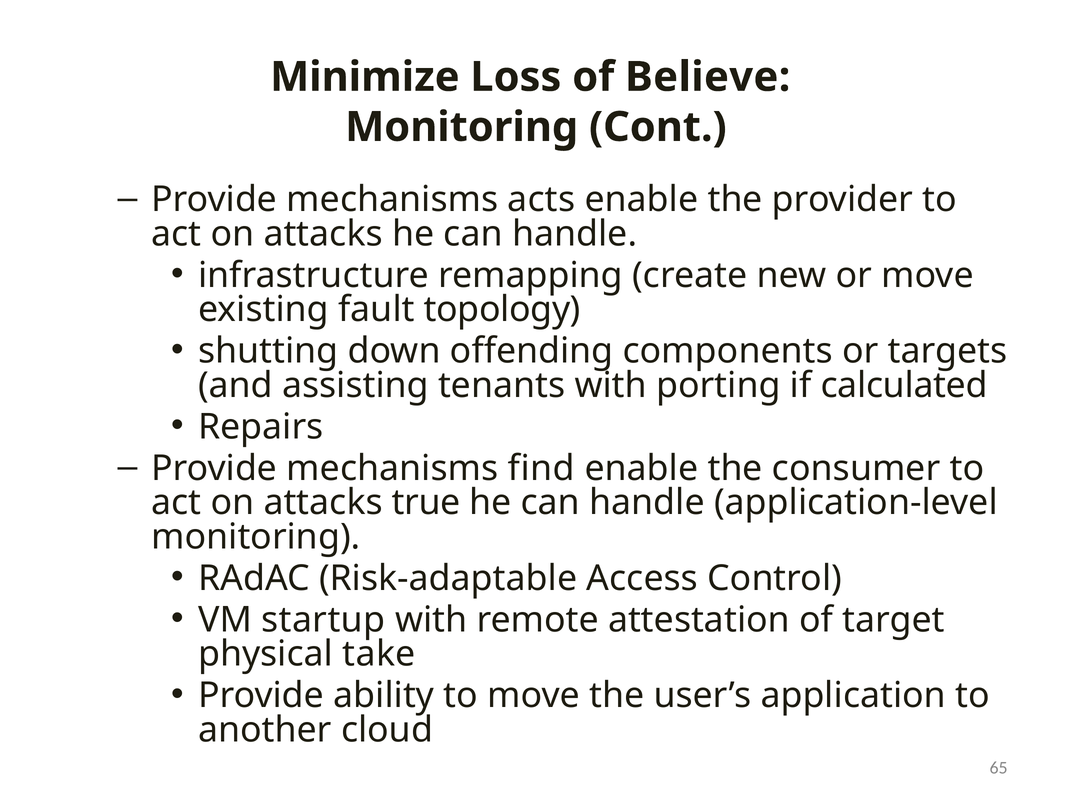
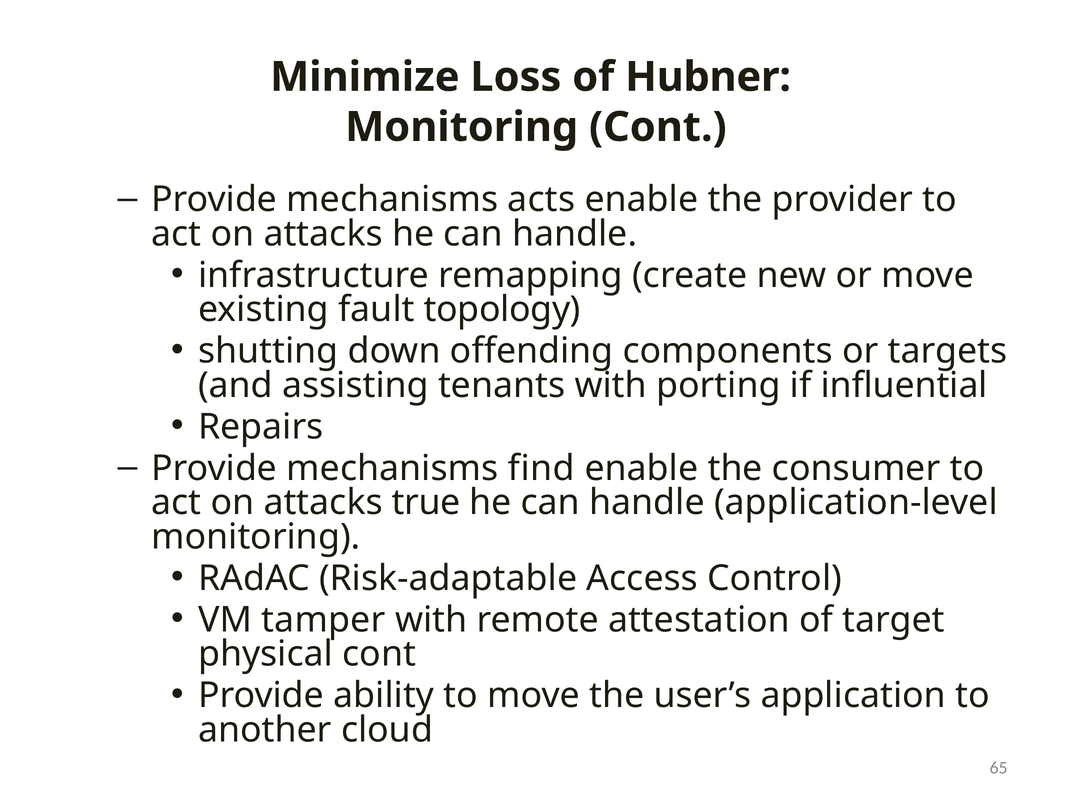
Believe: Believe -> Hubner
calculated: calculated -> influential
startup: startup -> tamper
physical take: take -> cont
